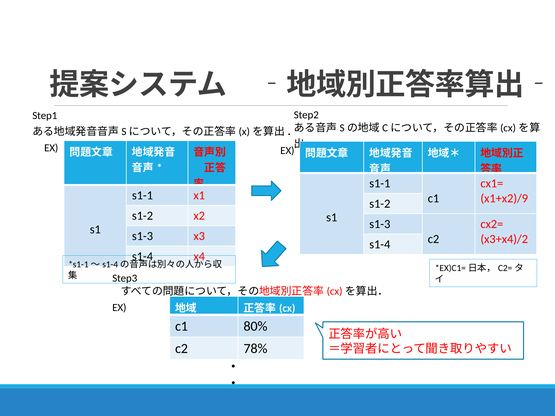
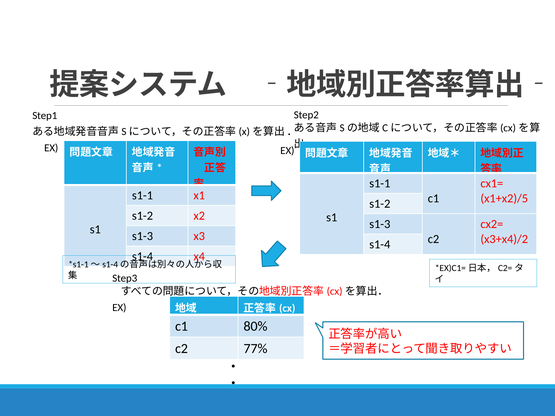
x1+x2)/9: x1+x2)/9 -> x1+x2)/5
78%: 78% -> 77%
